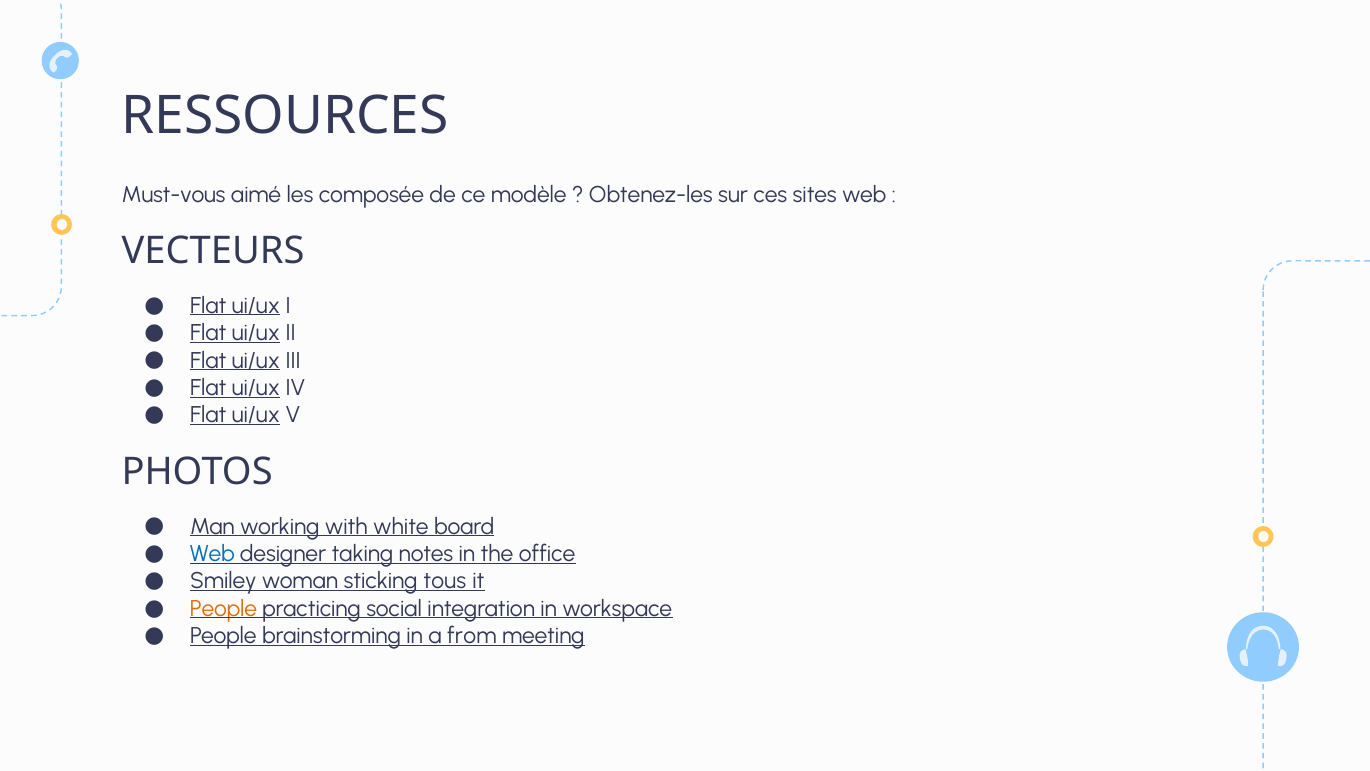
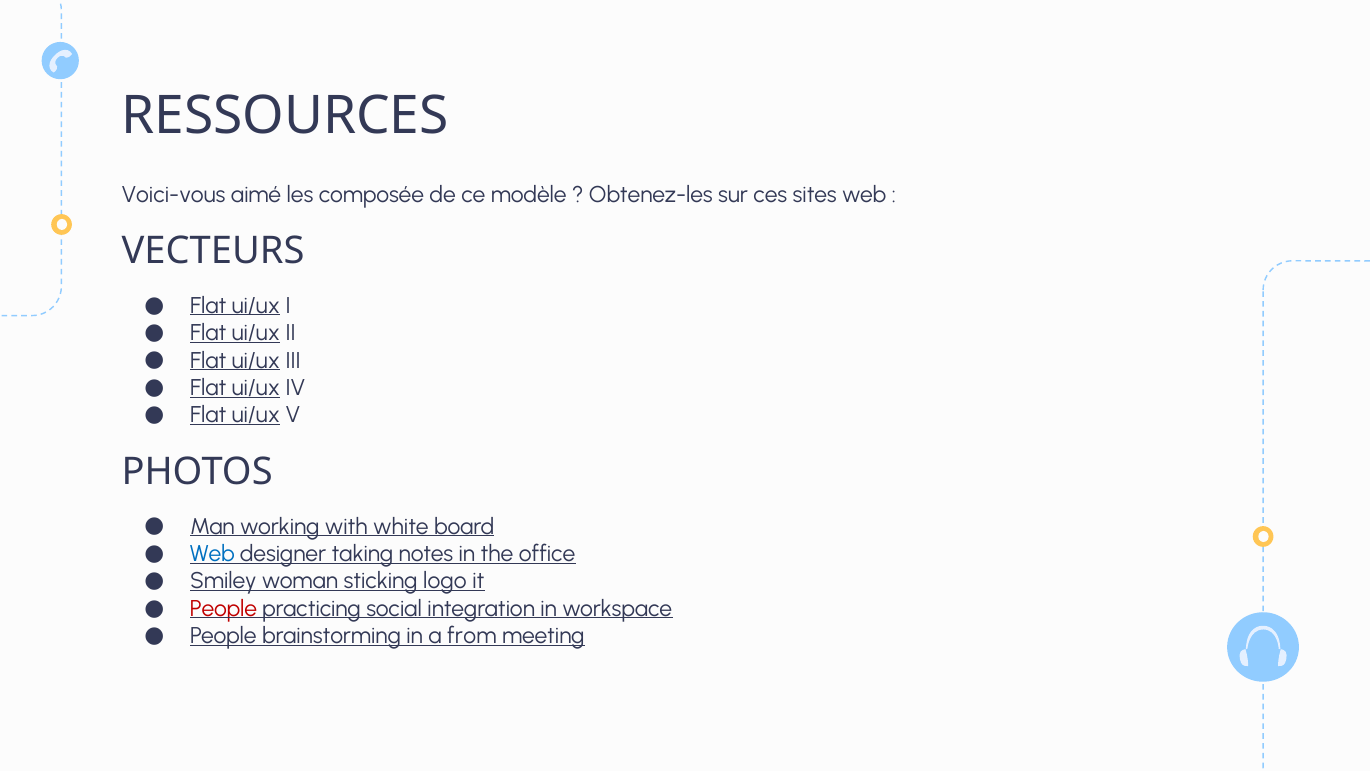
Must-vous: Must-vous -> Voici-vous
tous: tous -> logo
People at (223, 609) colour: orange -> red
